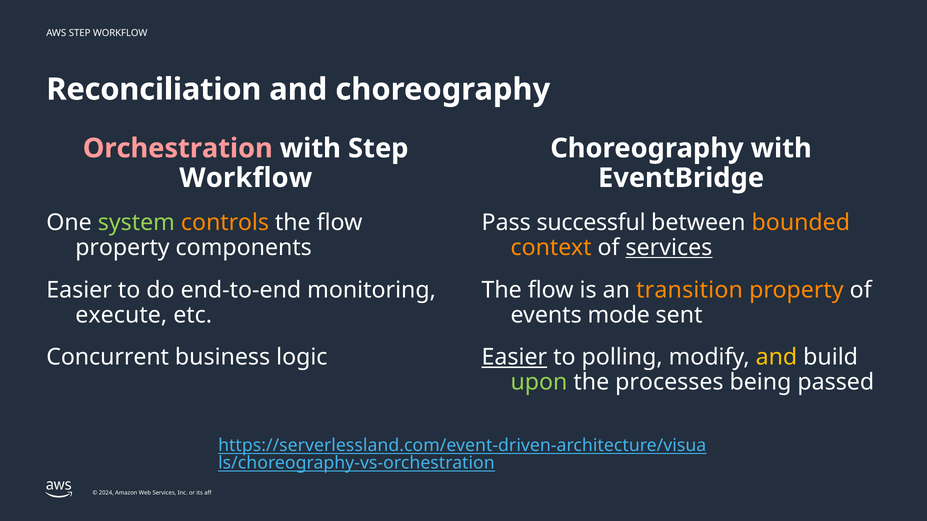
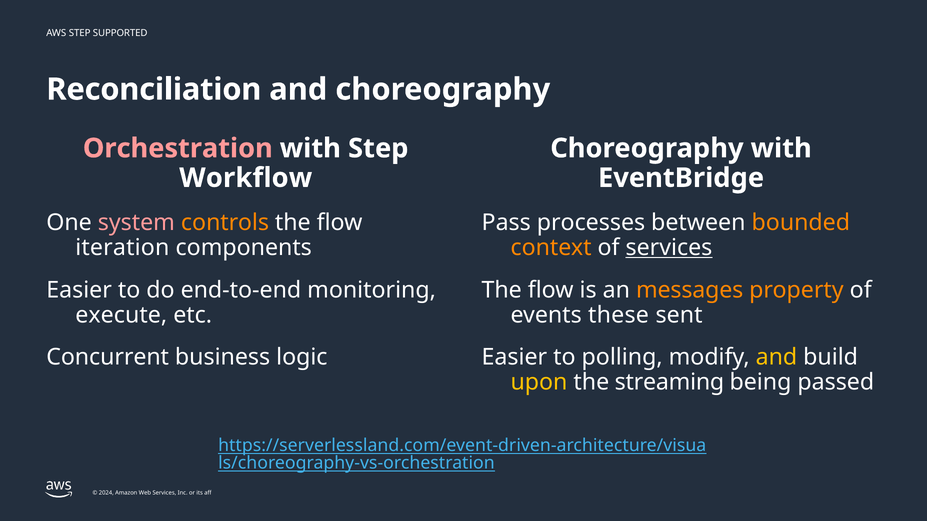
WORKFLOW at (120, 33): WORKFLOW -> SUPPORTED
successful: successful -> processes
system colour: light green -> pink
property at (122, 248): property -> iteration
transition: transition -> messages
mode: mode -> these
Easier at (514, 358) underline: present -> none
upon colour: light green -> yellow
processes: processes -> streaming
